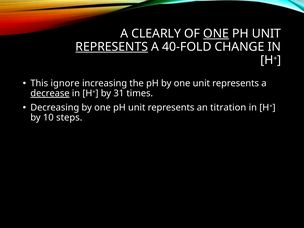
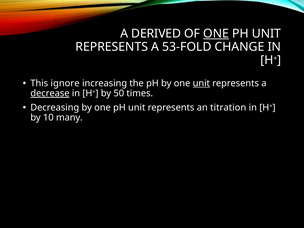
CLEARLY: CLEARLY -> DERIVED
REPRESENTS at (112, 47) underline: present -> none
40-FOLD: 40-FOLD -> 53-FOLD
unit at (201, 83) underline: none -> present
31: 31 -> 50
steps: steps -> many
